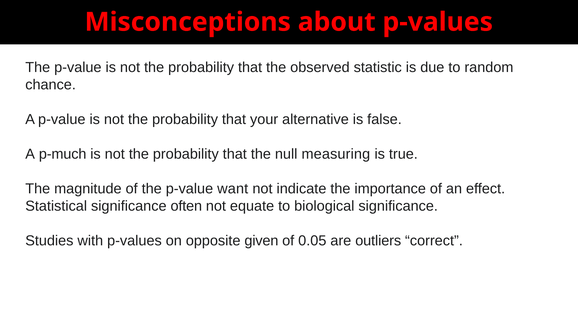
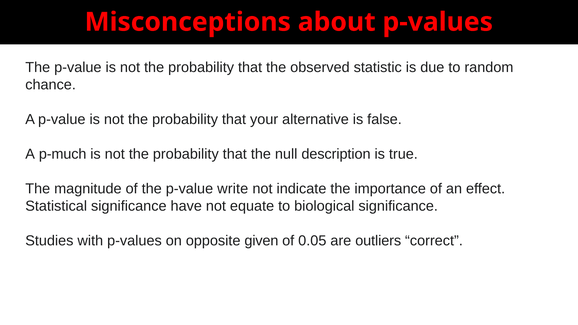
measuring: measuring -> description
want: want -> write
often: often -> have
